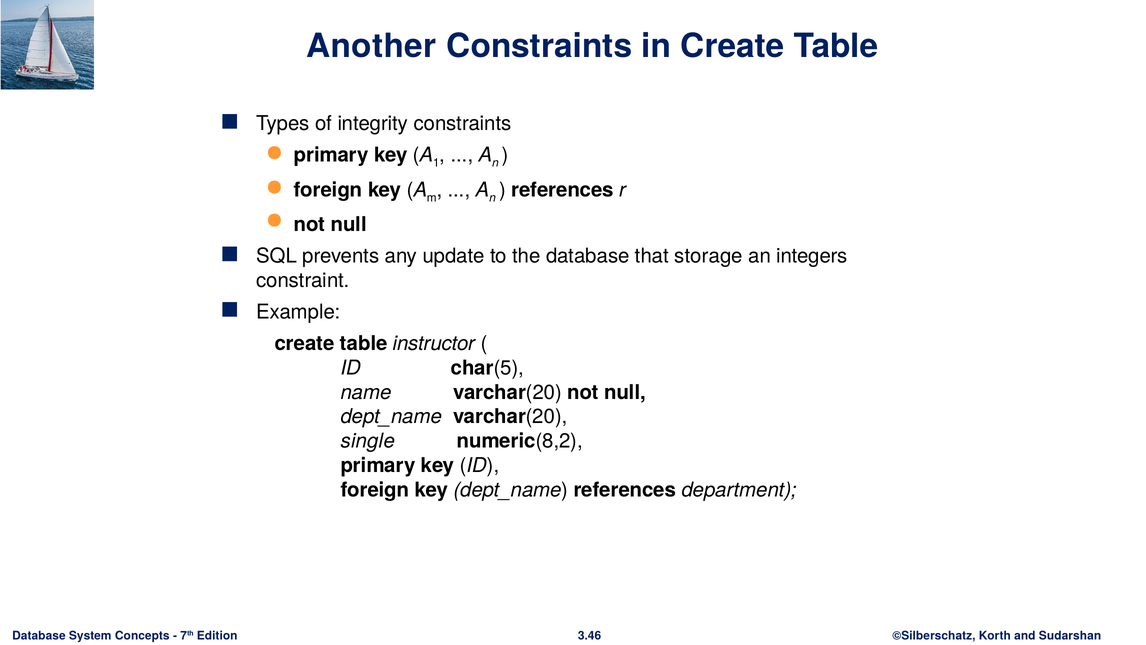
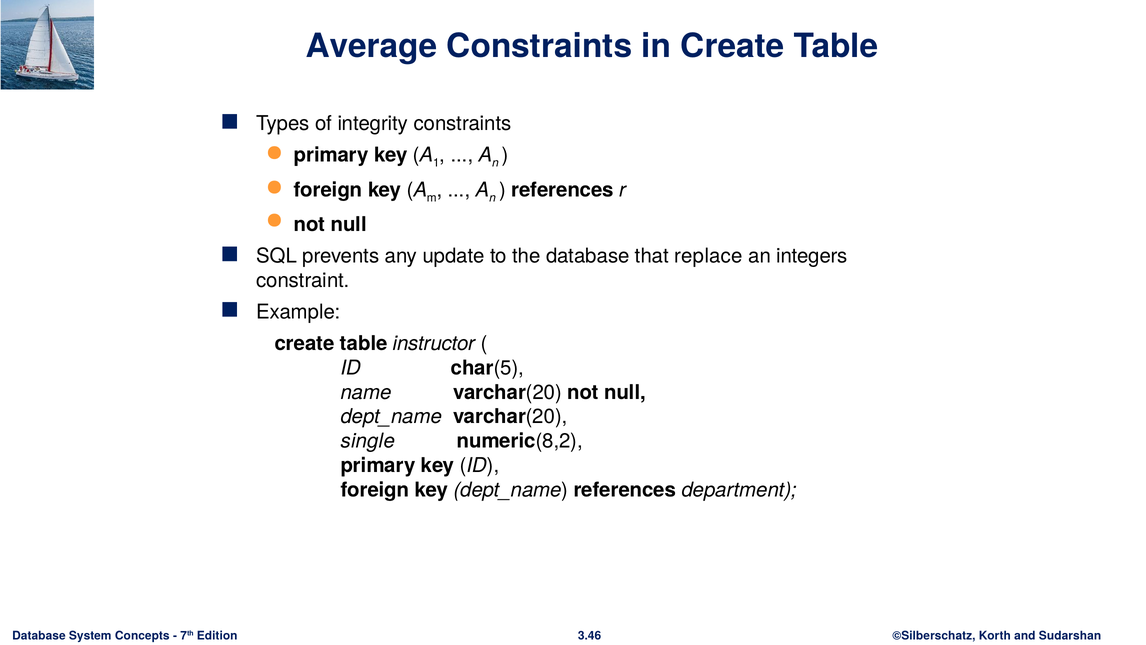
Another: Another -> Average
storage: storage -> replace
